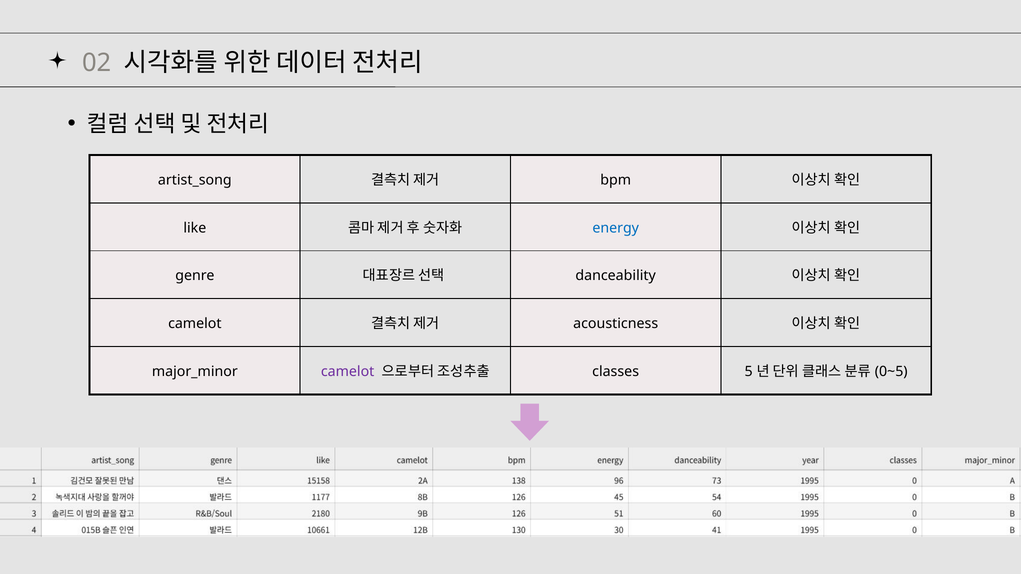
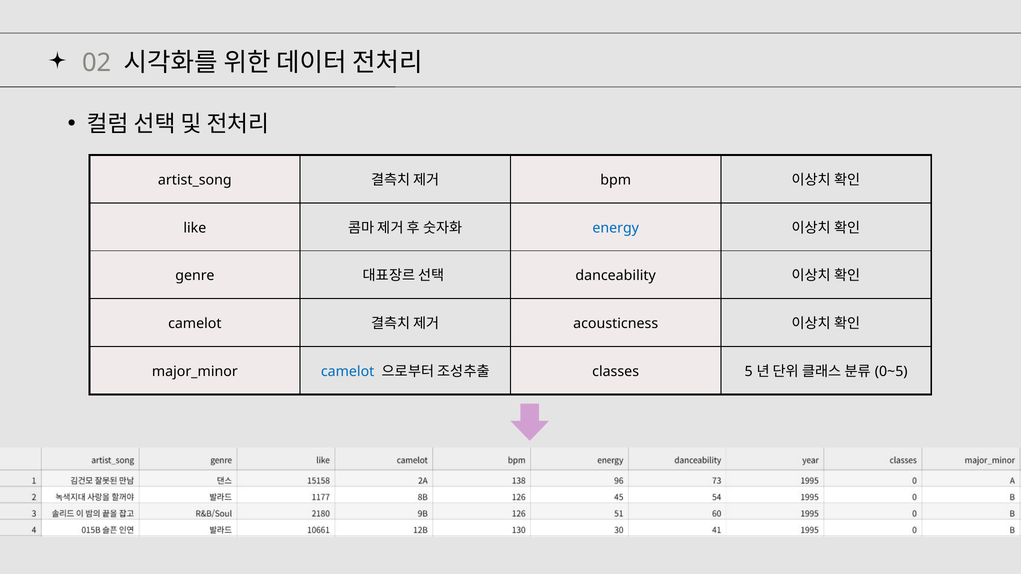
camelot at (348, 372) colour: purple -> blue
